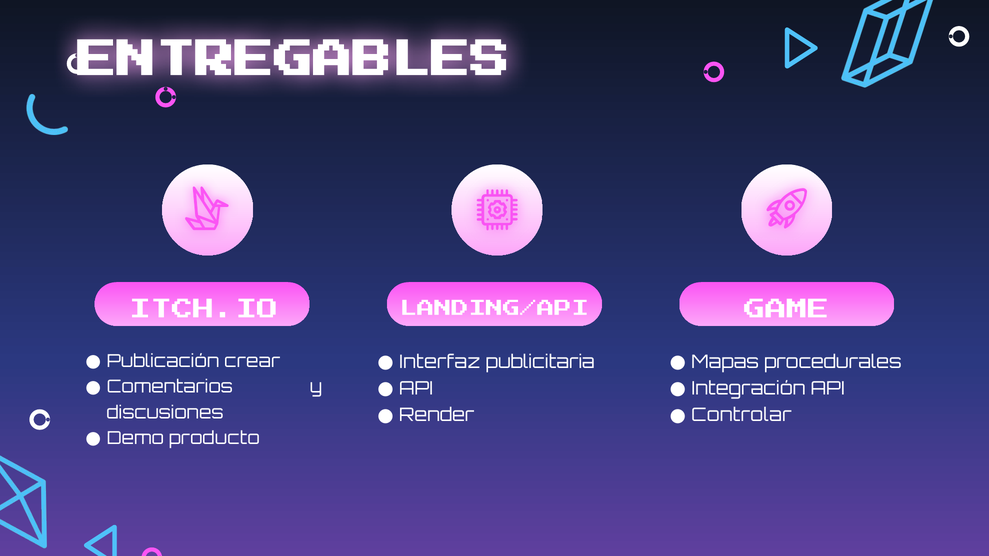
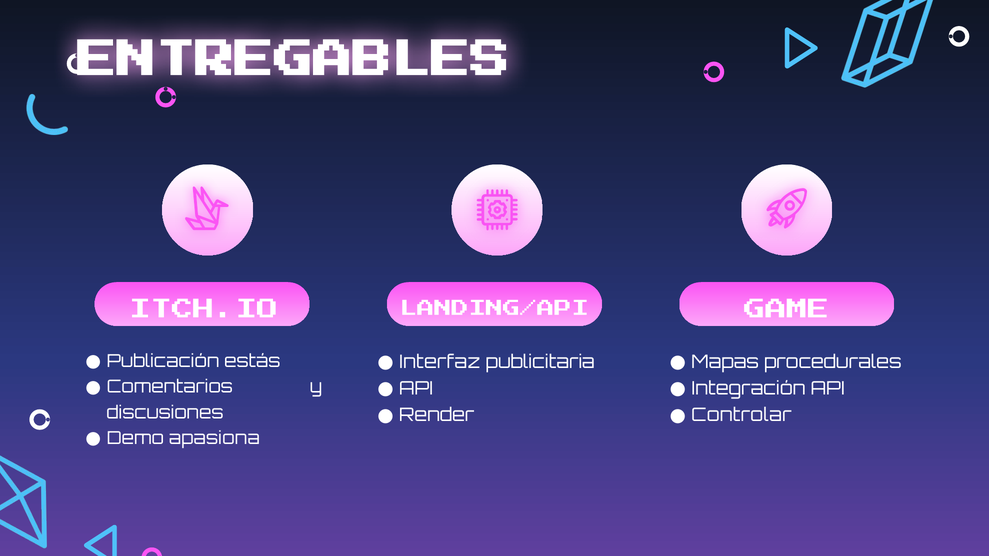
crear: crear -> estás
producto: producto -> apasiona
